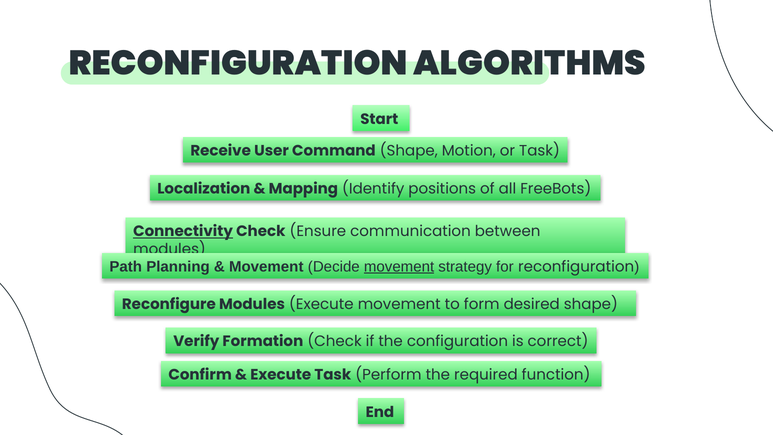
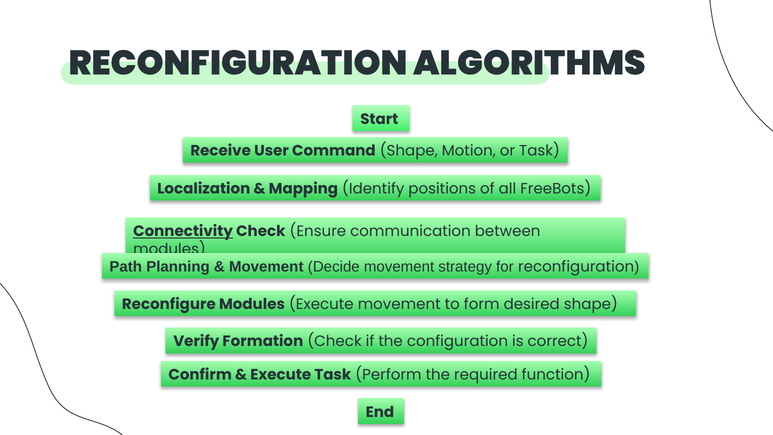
movement at (399, 267) underline: present -> none
